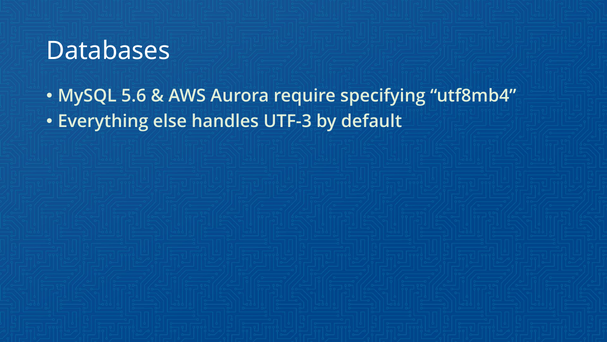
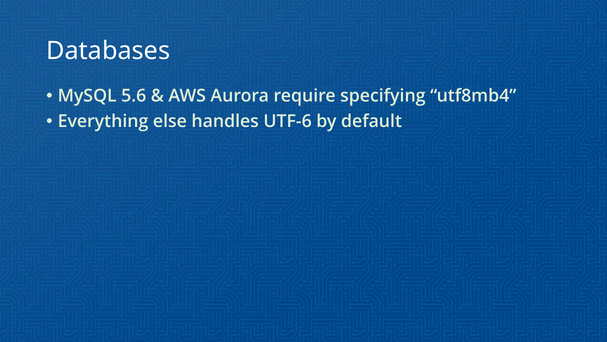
UTF-3: UTF-3 -> UTF-6
